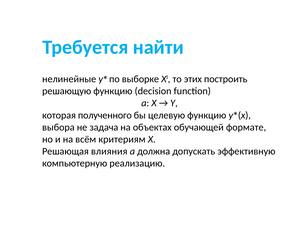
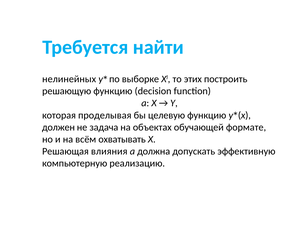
нелинейные: нелинейные -> нелинейных
полученного: полученного -> проделывая
выбора: выбора -> должен
критериям: критериям -> охватывать
